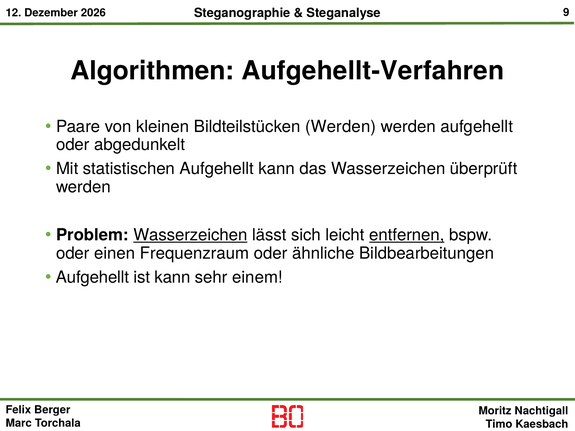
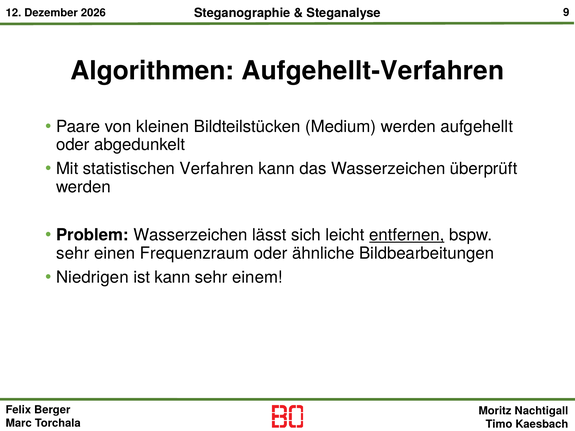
Bildteilstücken Werden: Werden -> Medium
statistischen Aufgehellt: Aufgehellt -> Verfahren
Wasserzeichen at (190, 235) underline: present -> none
oder at (73, 253): oder -> sehr
Aufgehellt at (92, 277): Aufgehellt -> Niedrigen
